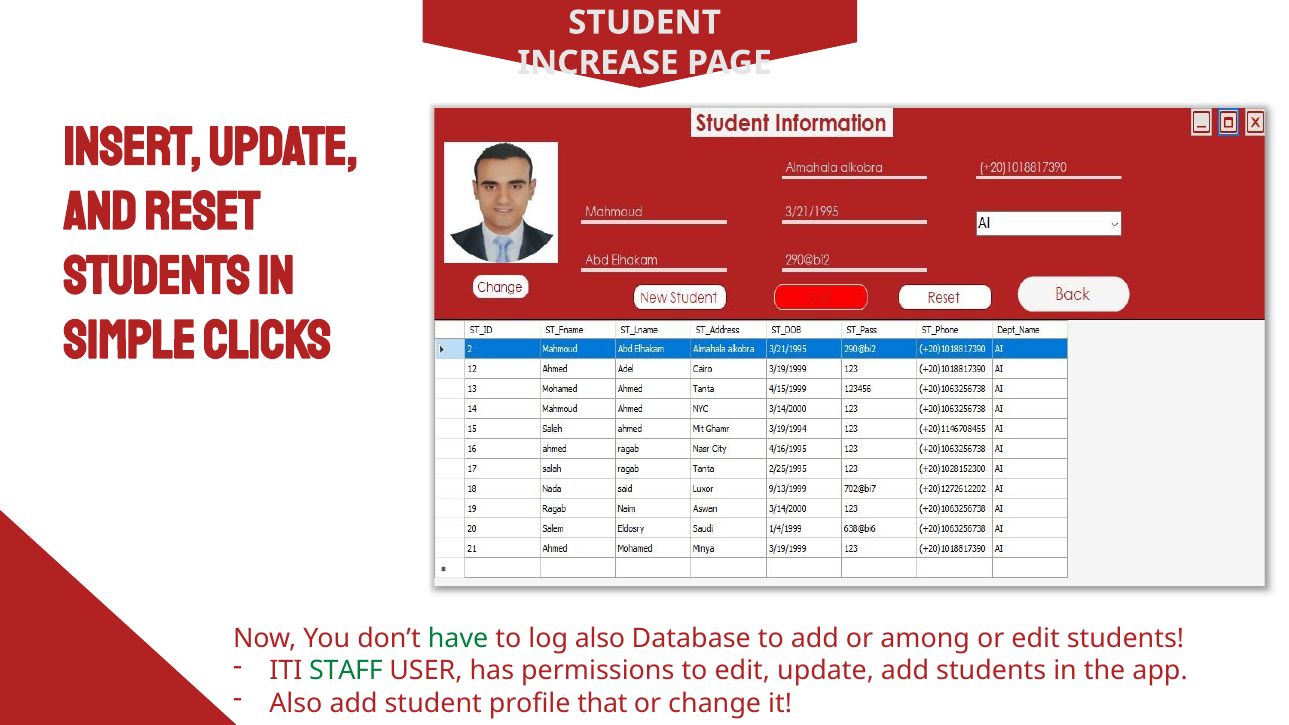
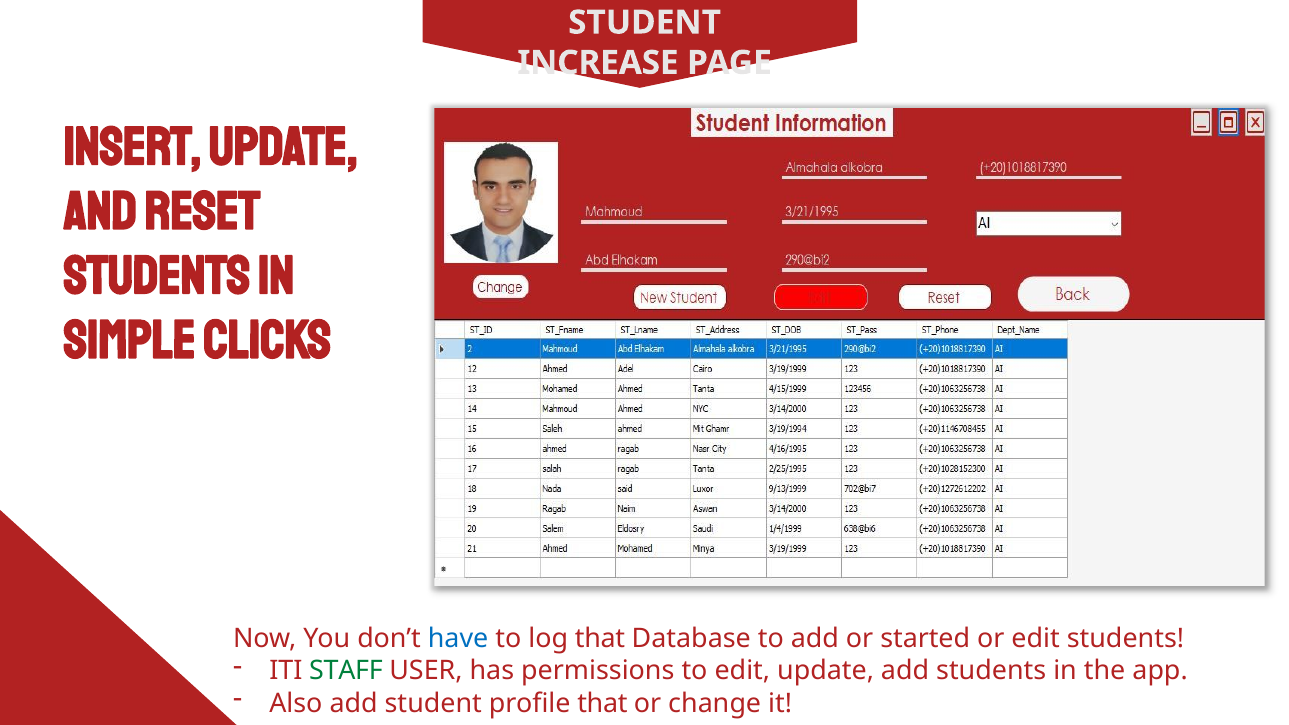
have colour: green -> blue
log also: also -> that
among: among -> started
